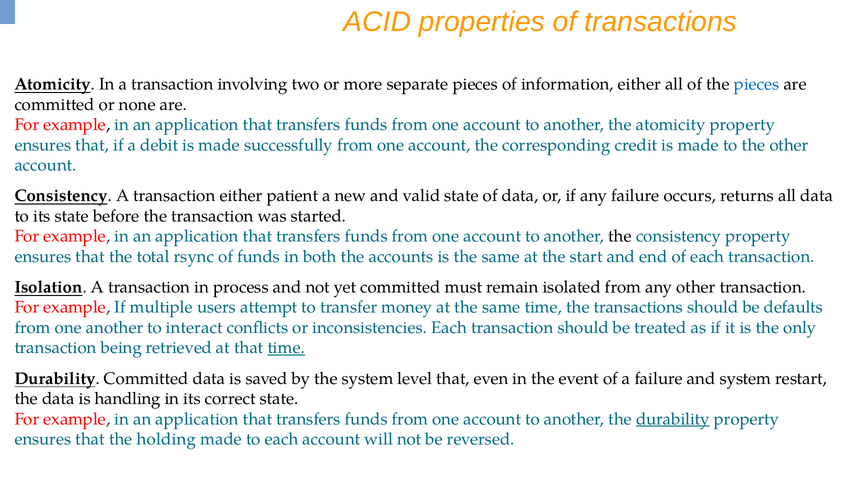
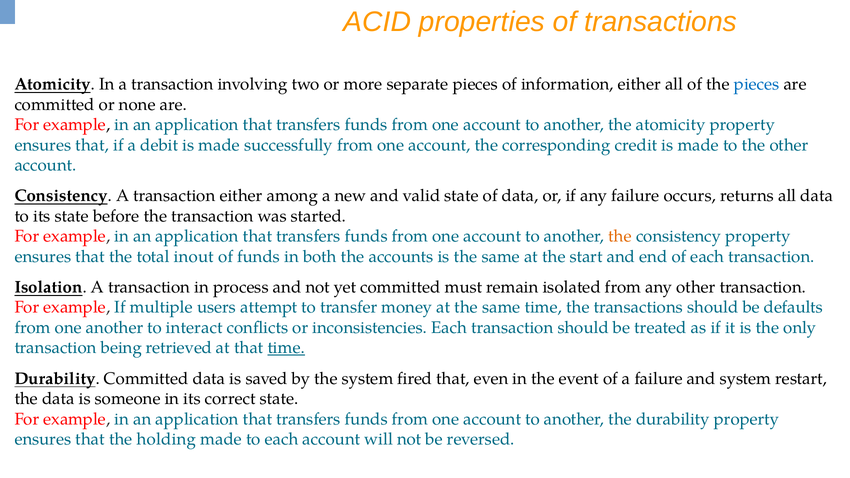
patient: patient -> among
the at (620, 236) colour: black -> orange
rsync: rsync -> inout
level: level -> fired
handling: handling -> someone
durability at (673, 419) underline: present -> none
